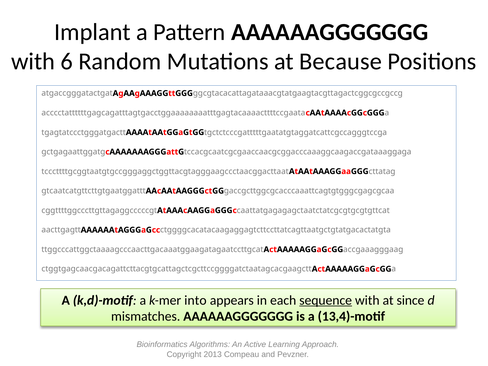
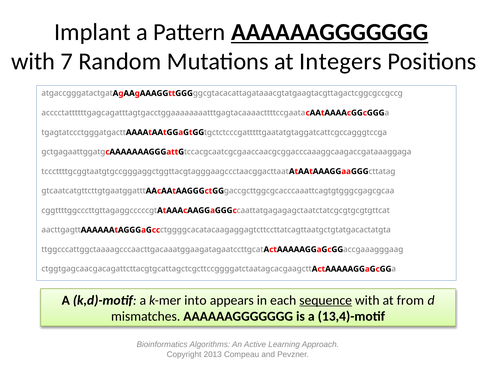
AAAAAAGGGGGGG at (330, 32) underline: none -> present
6: 6 -> 7
Because: Because -> Integers
since: since -> from
